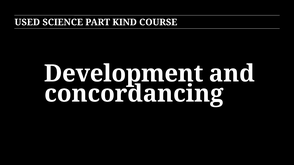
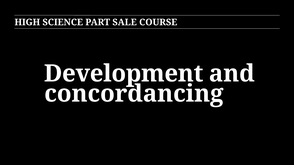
USED: USED -> HIGH
KIND: KIND -> SALE
